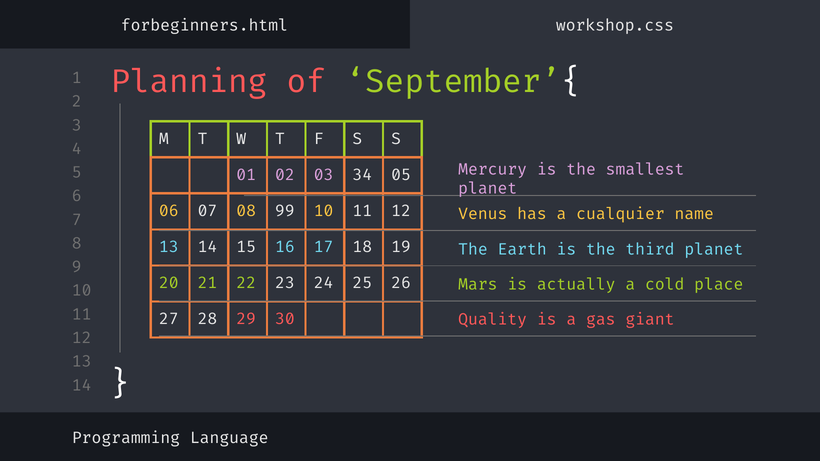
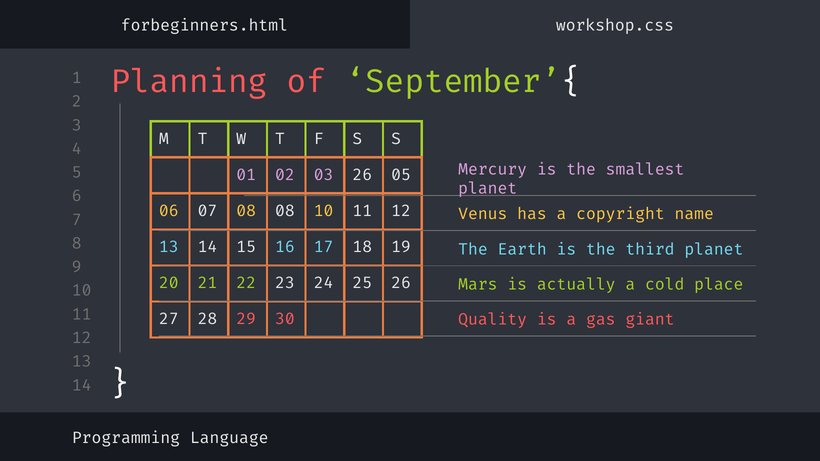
03 34: 34 -> 26
08 99: 99 -> 08
cualquier: cualquier -> copyright
